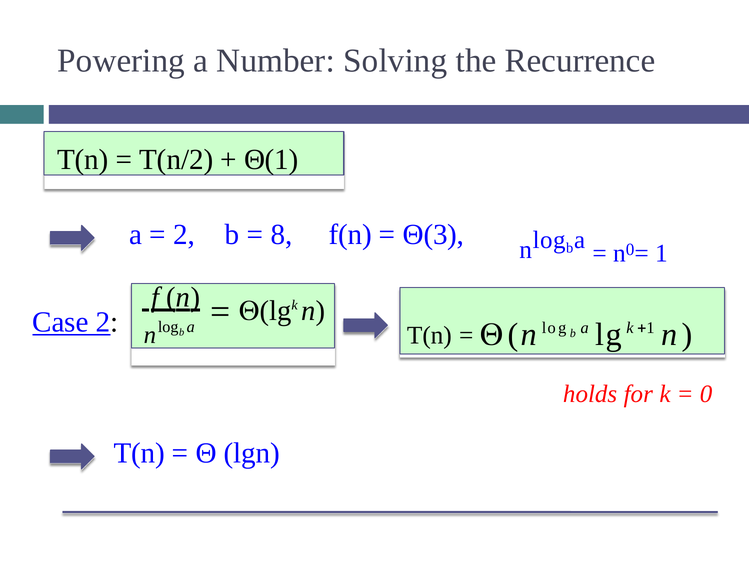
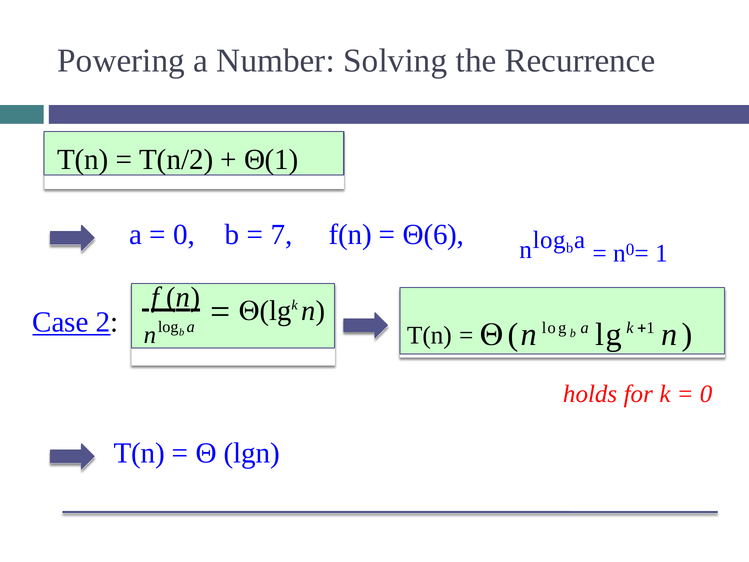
2 at (184, 234): 2 -> 0
8: 8 -> 7
Θ(3: Θ(3 -> Θ(6
